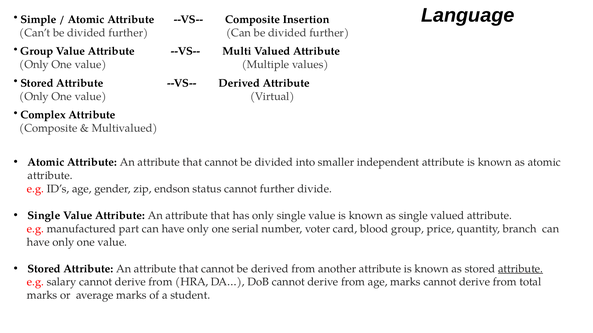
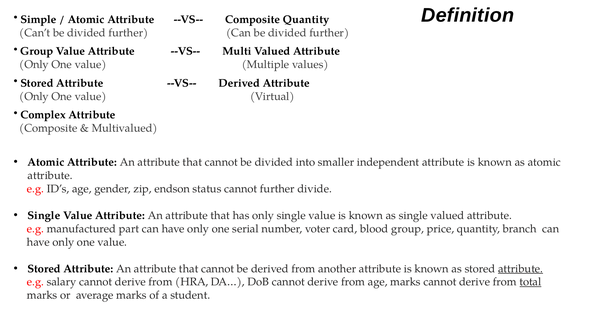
Language: Language -> Definition
Composite Insertion: Insertion -> Quantity
total underline: none -> present
